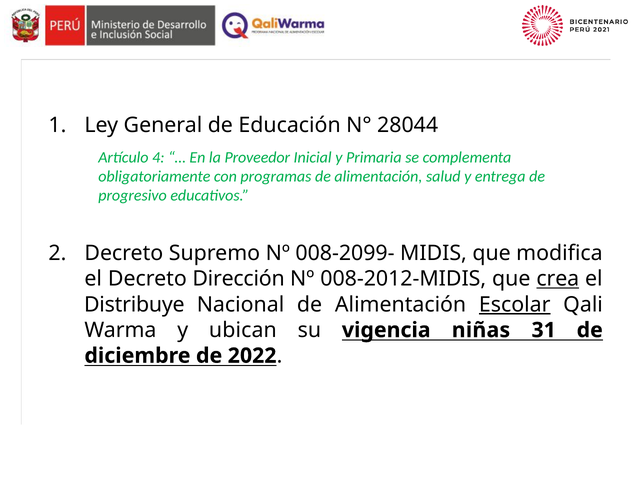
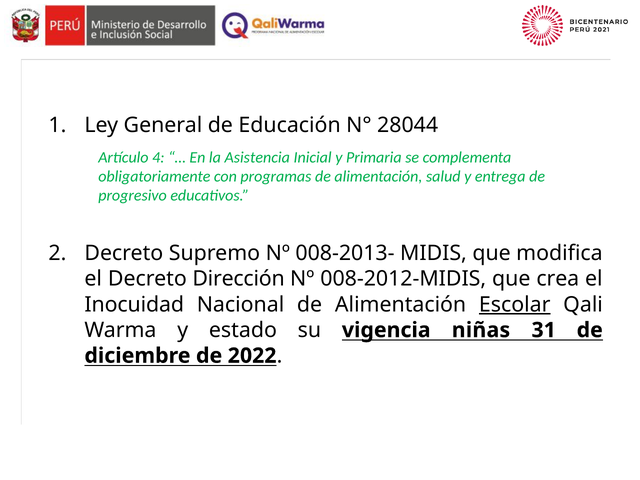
Proveedor: Proveedor -> Asistencia
008-2099-: 008-2099- -> 008-2013-
crea underline: present -> none
Distribuye: Distribuye -> Inocuidad
ubican: ubican -> estado
